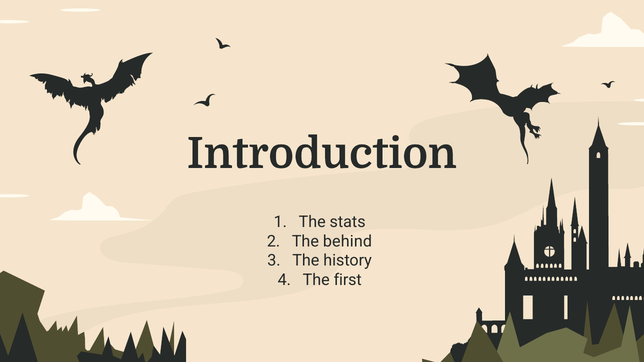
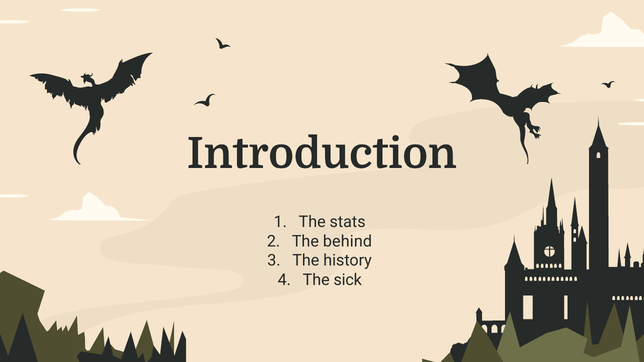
first: first -> sick
